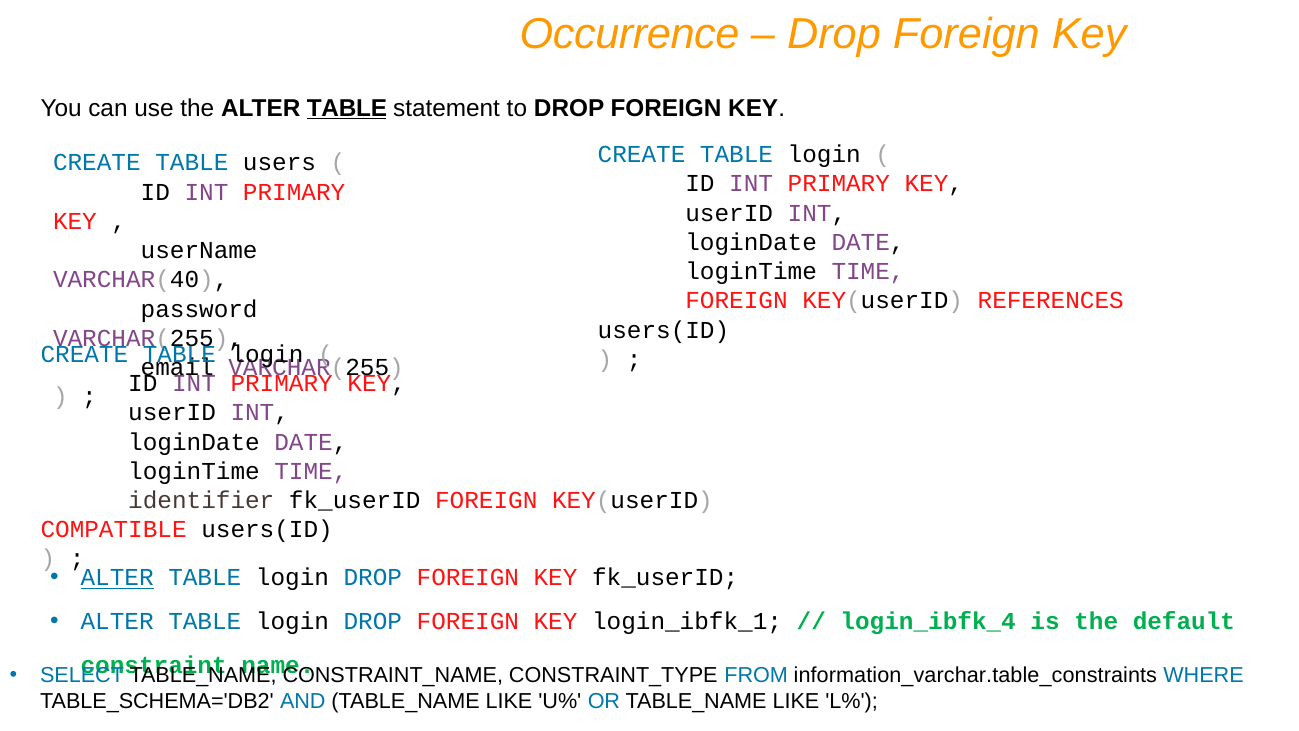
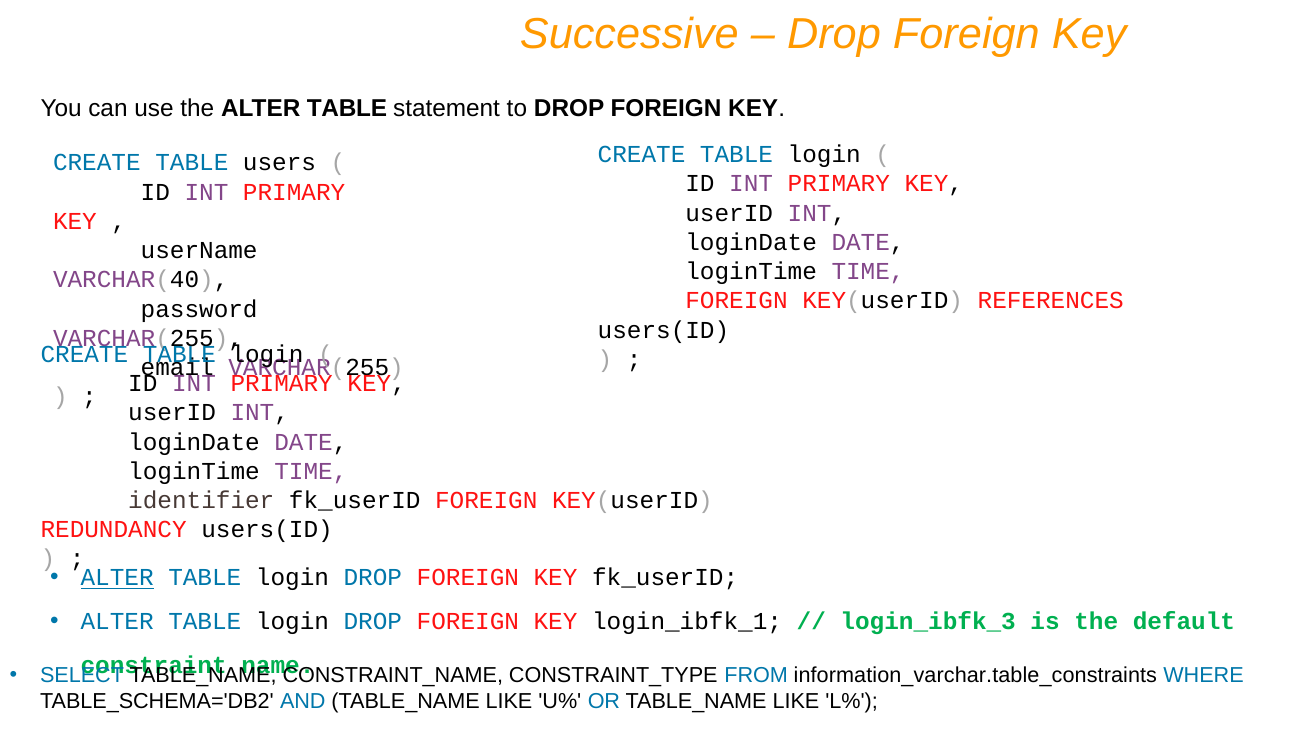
Occurrence: Occurrence -> Successive
TABLE at (347, 108) underline: present -> none
COMPATIBLE: COMPATIBLE -> REDUNDANCY
login_ibfk_4: login_ibfk_4 -> login_ibfk_3
